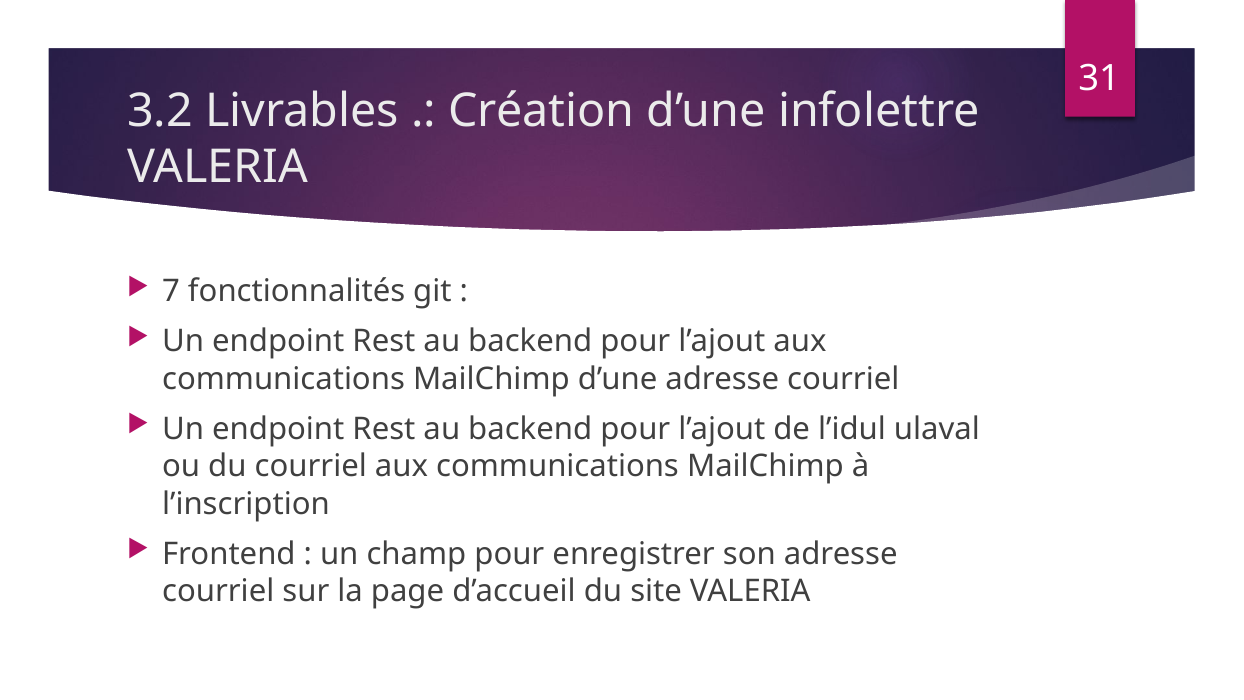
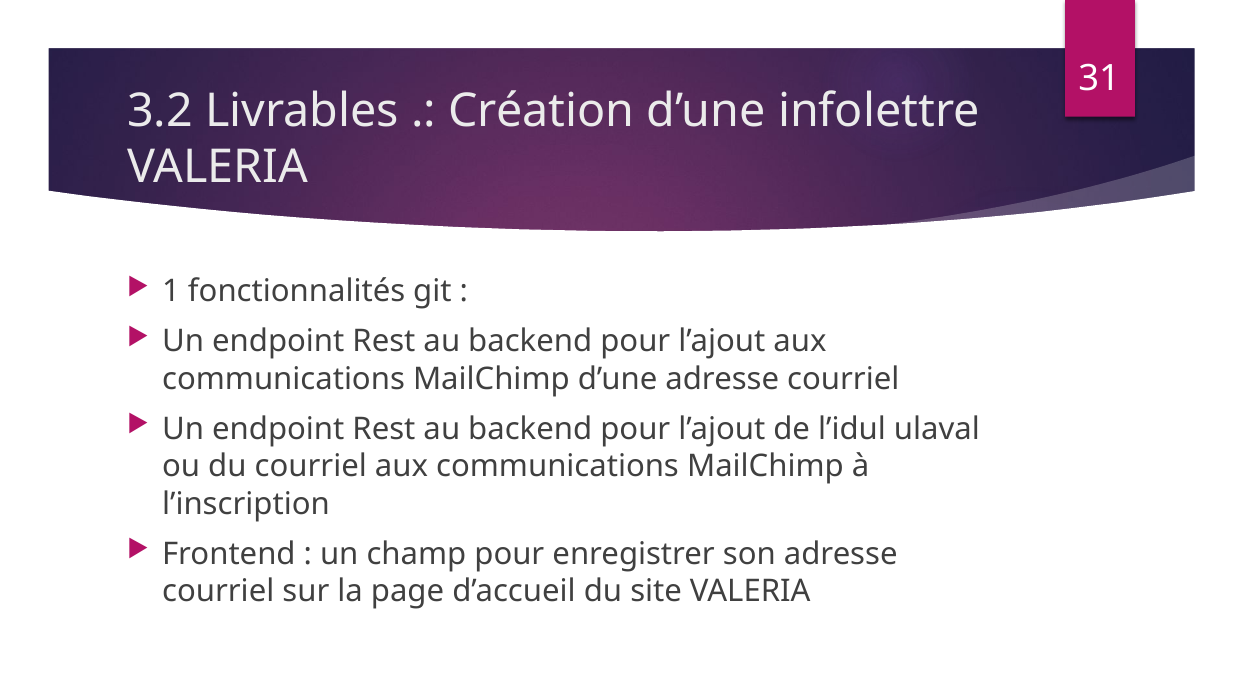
7: 7 -> 1
